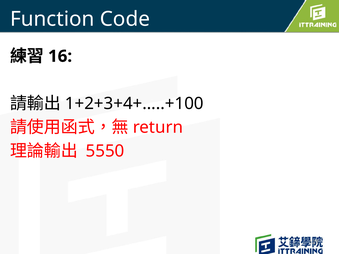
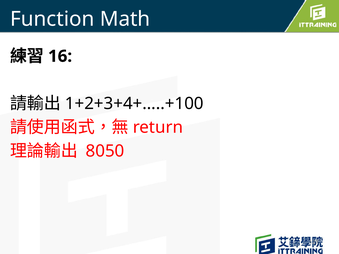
Code: Code -> Math
5550: 5550 -> 8050
